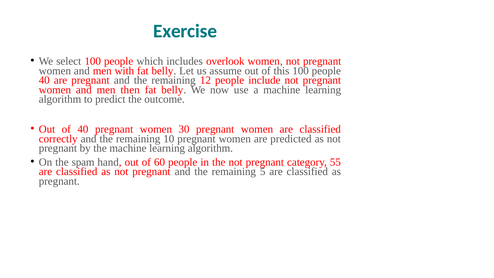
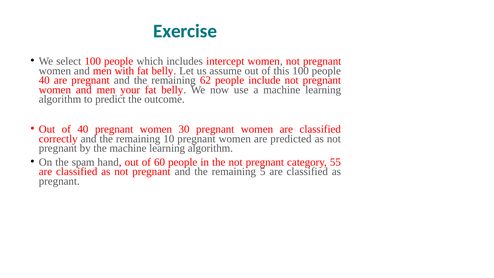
overlook: overlook -> intercept
12: 12 -> 62
then: then -> your
